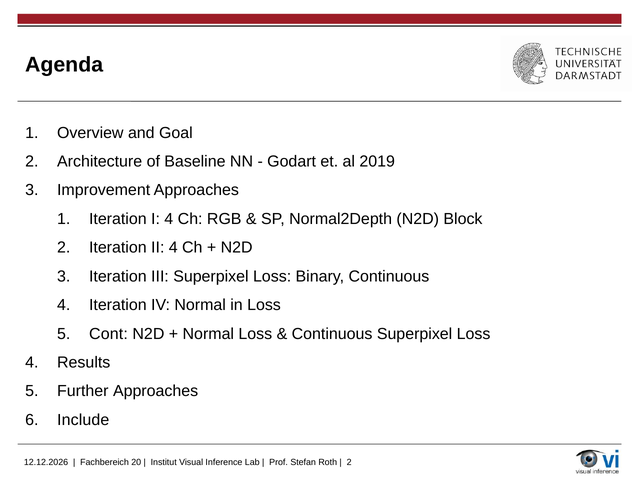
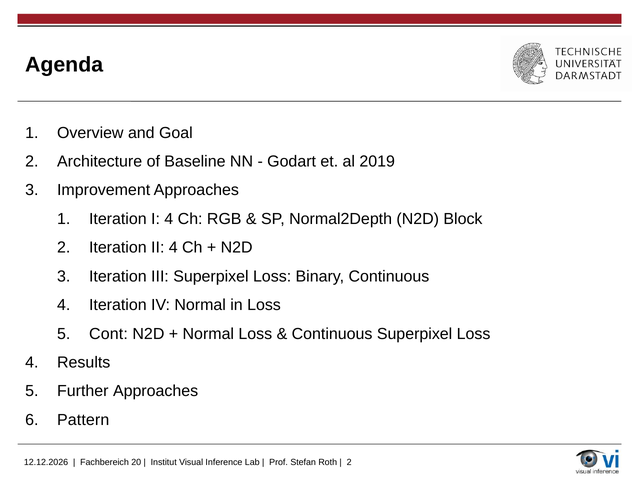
Include: Include -> Pattern
